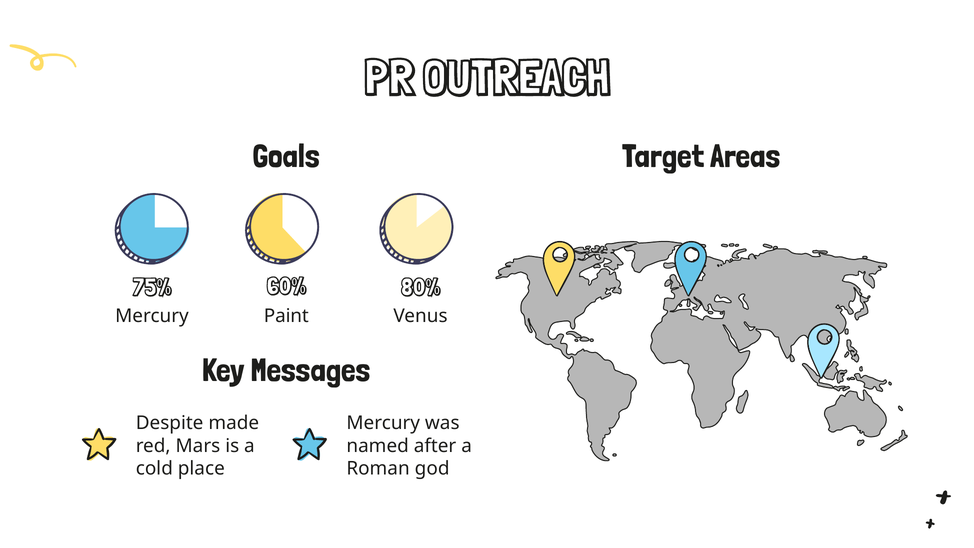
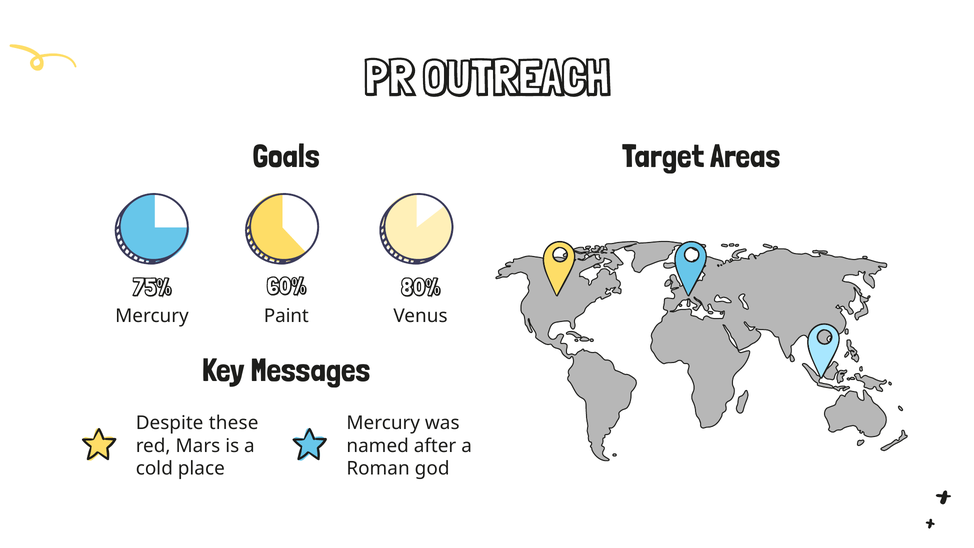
made: made -> these
